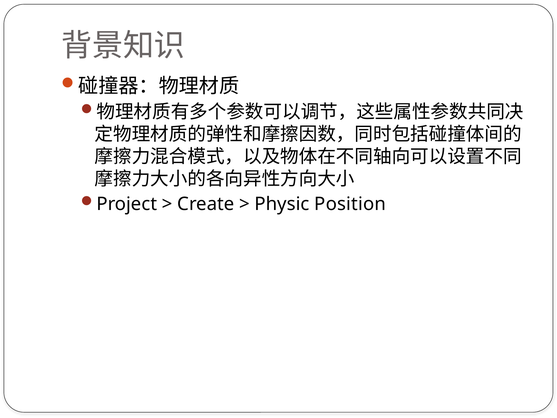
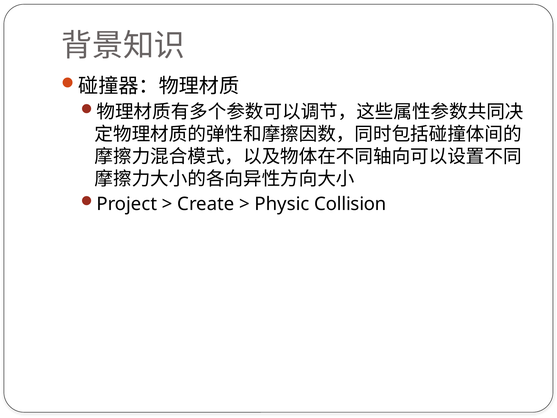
Position: Position -> Collision
